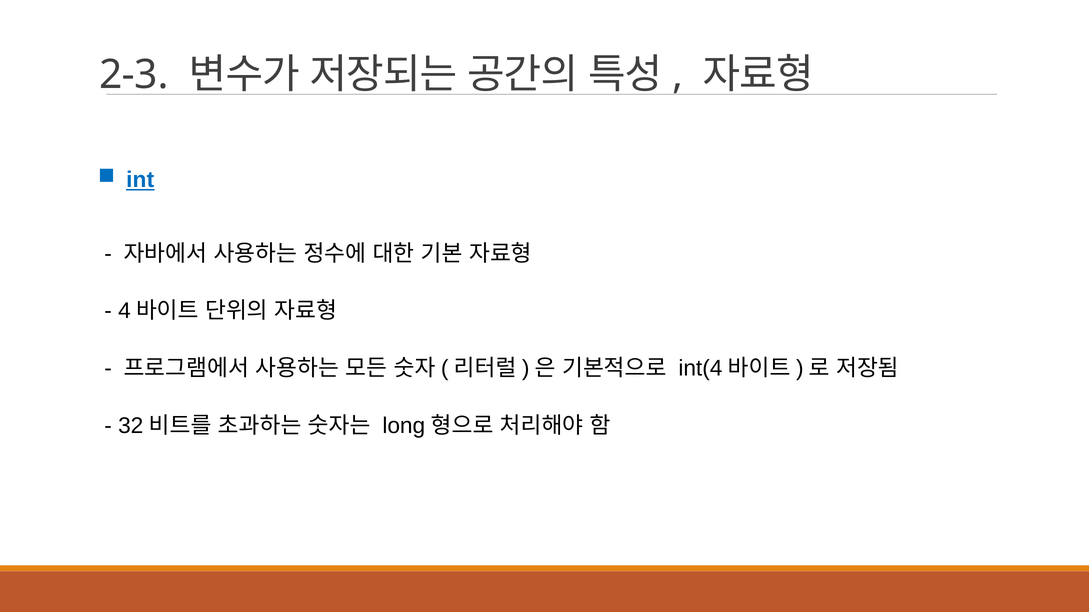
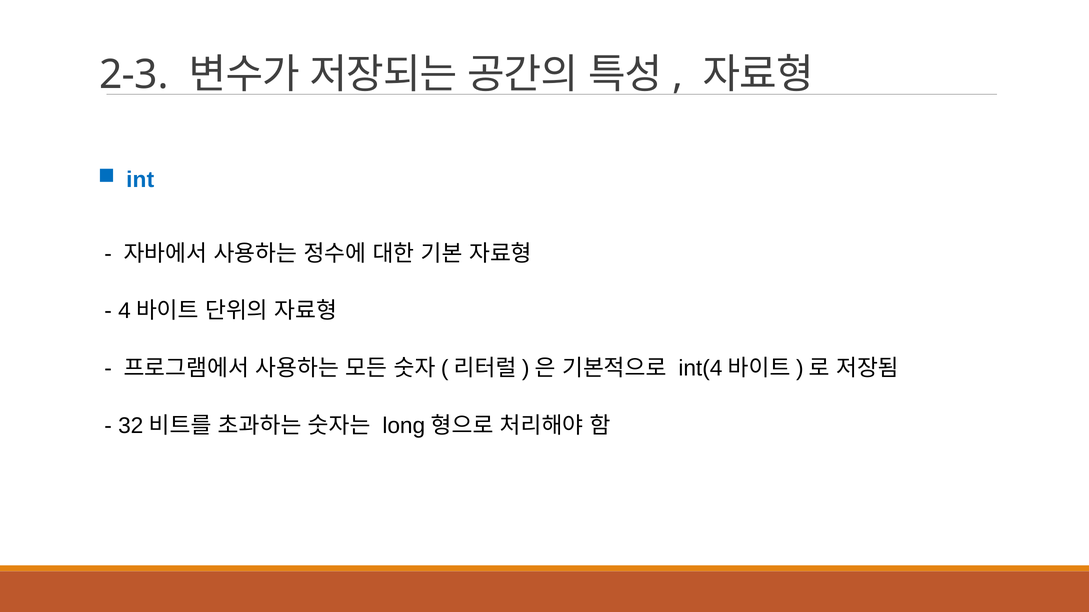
int underline: present -> none
